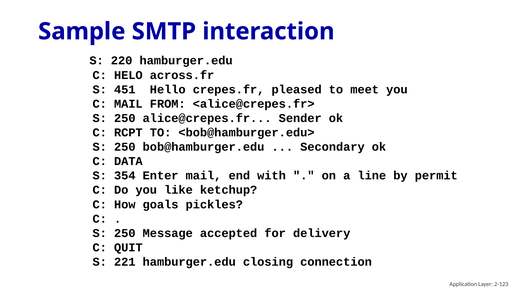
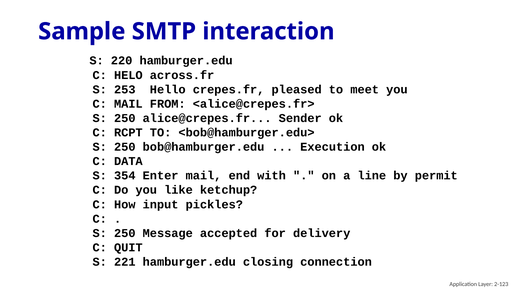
451: 451 -> 253
Secondary: Secondary -> Execution
goals: goals -> input
